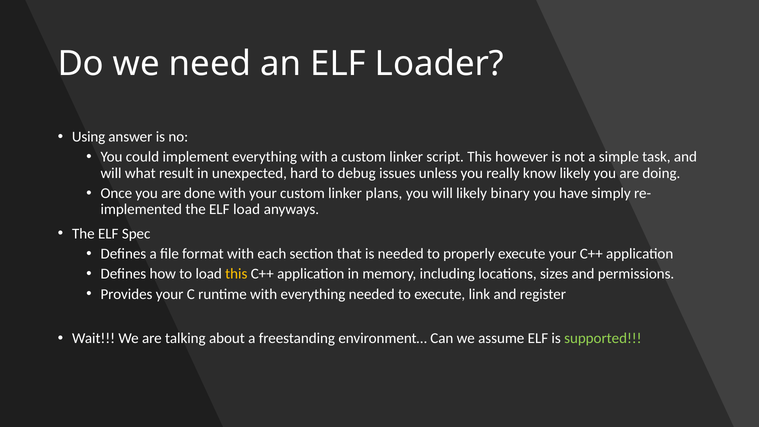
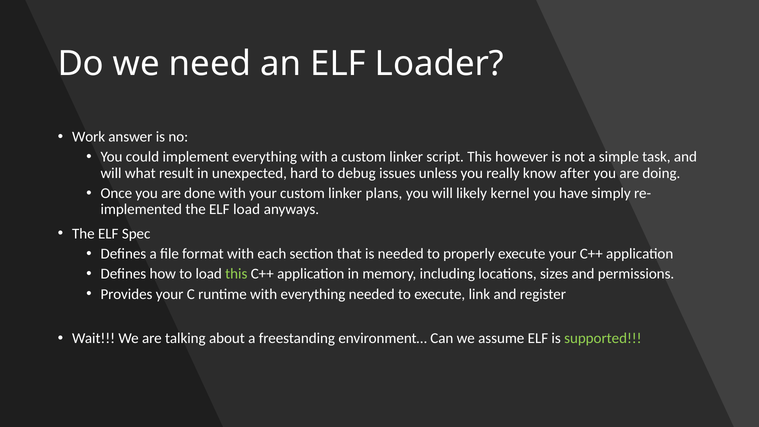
Using: Using -> Work
know likely: likely -> after
binary: binary -> kernel
this at (236, 274) colour: yellow -> light green
